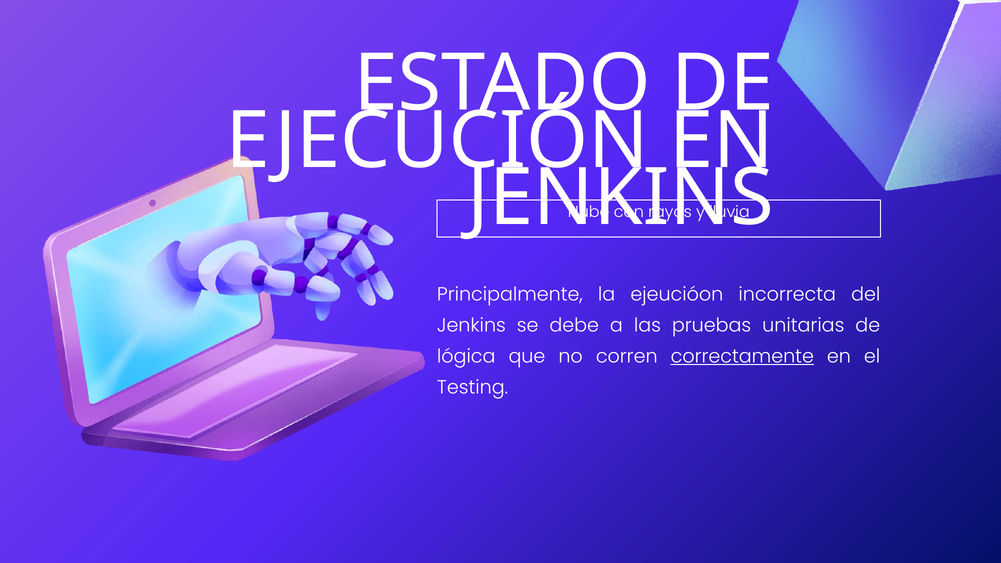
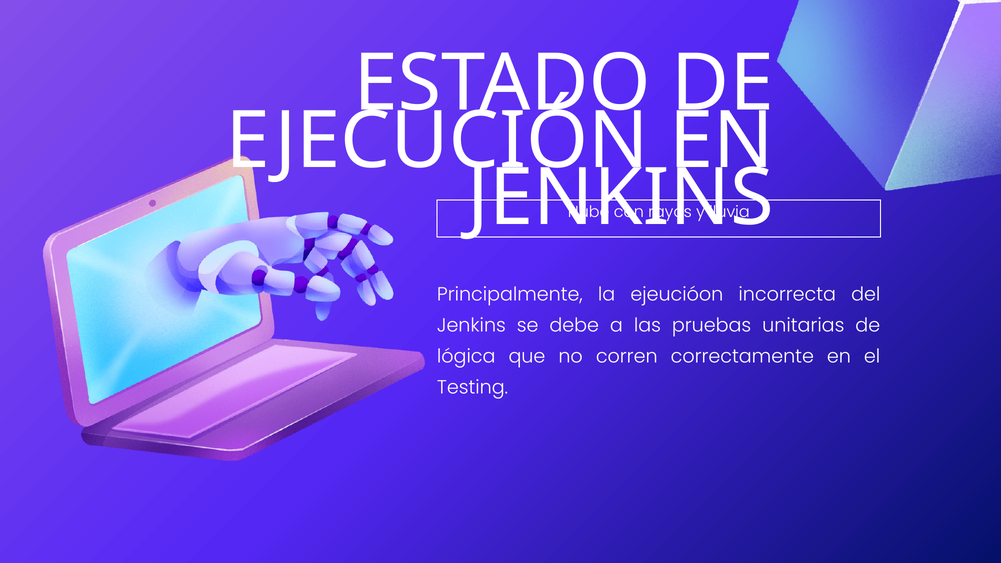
correctamente underline: present -> none
